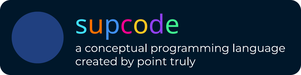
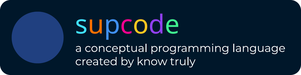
point: point -> know
